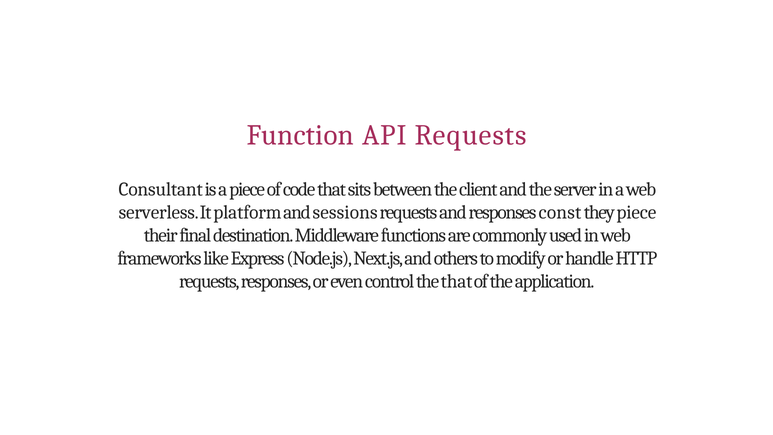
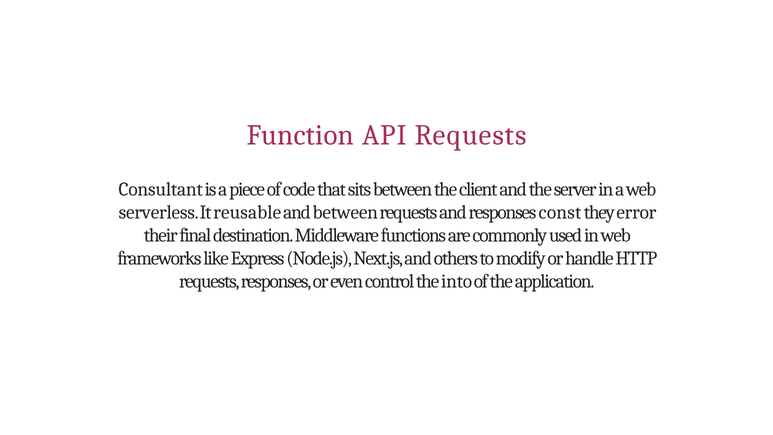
platform: platform -> reusable
and sessions: sessions -> between
they piece: piece -> error
the that: that -> into
